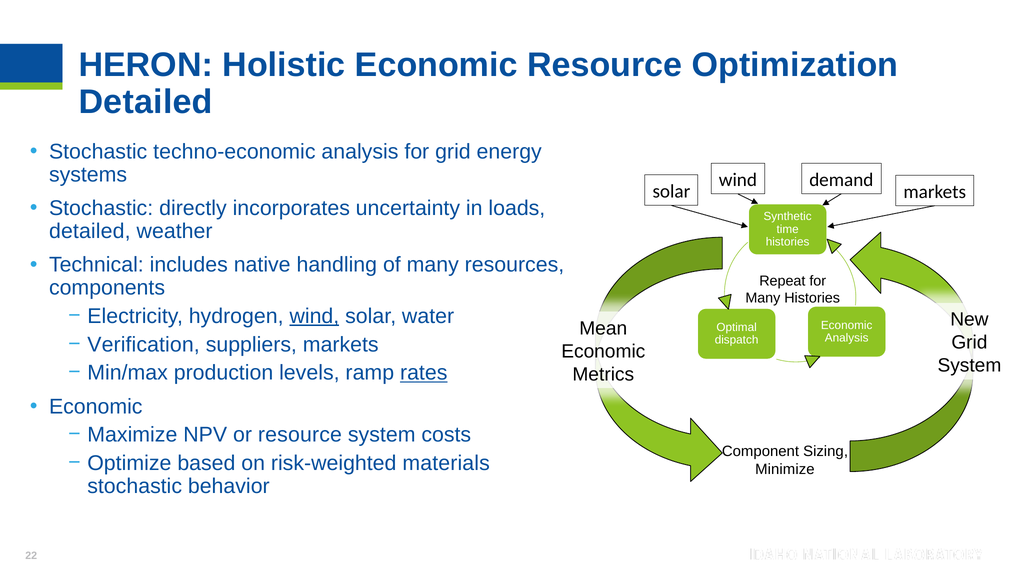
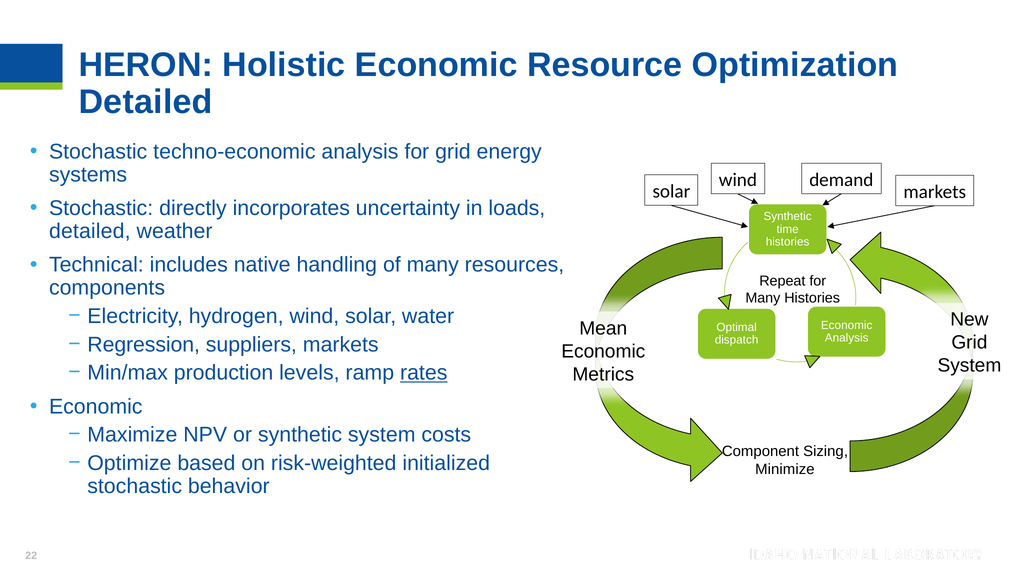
wind at (314, 316) underline: present -> none
Verification: Verification -> Regression
or resource: resource -> synthetic
materials: materials -> initialized
